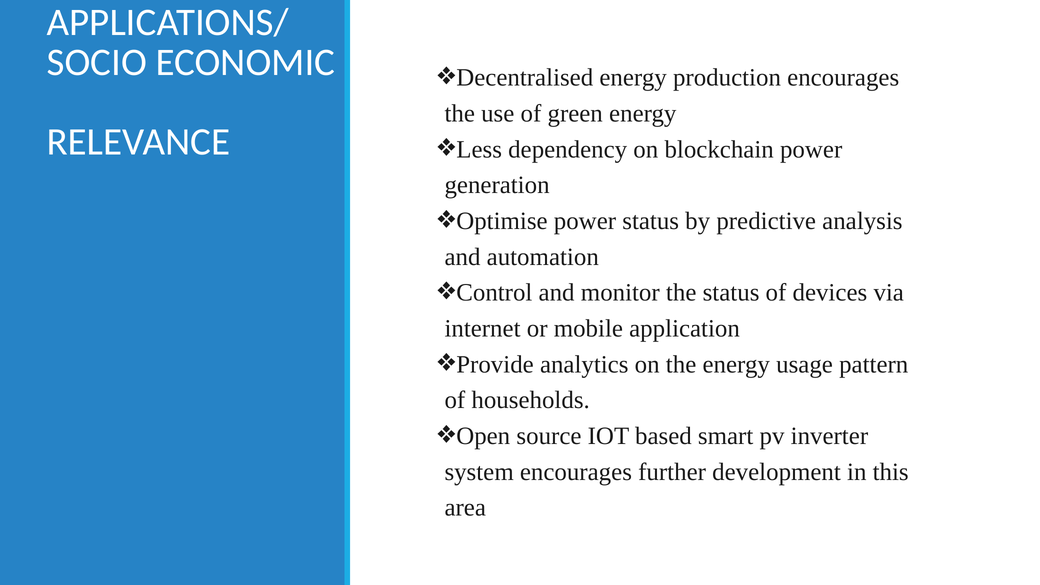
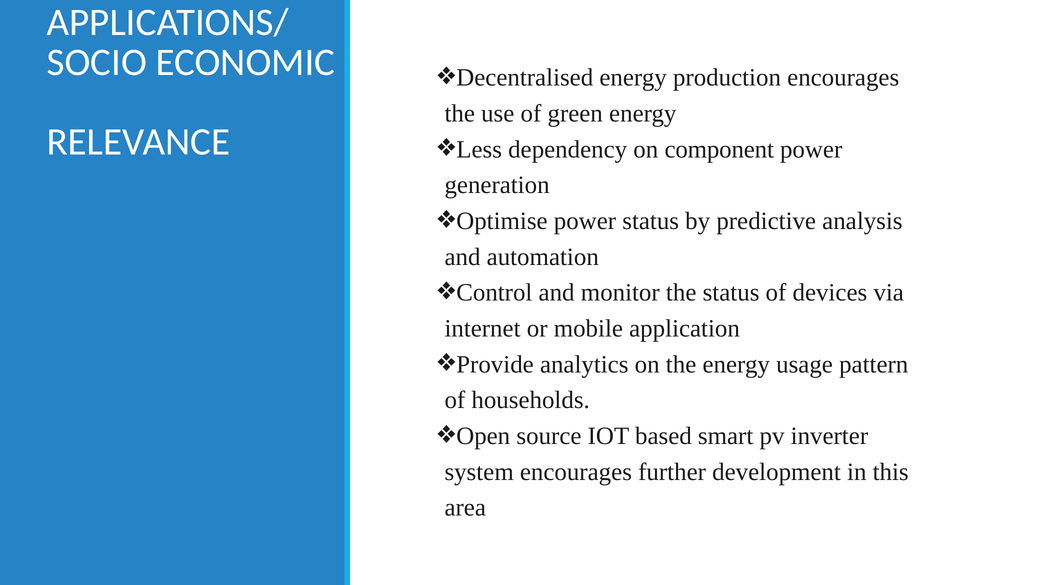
blockchain: blockchain -> component
